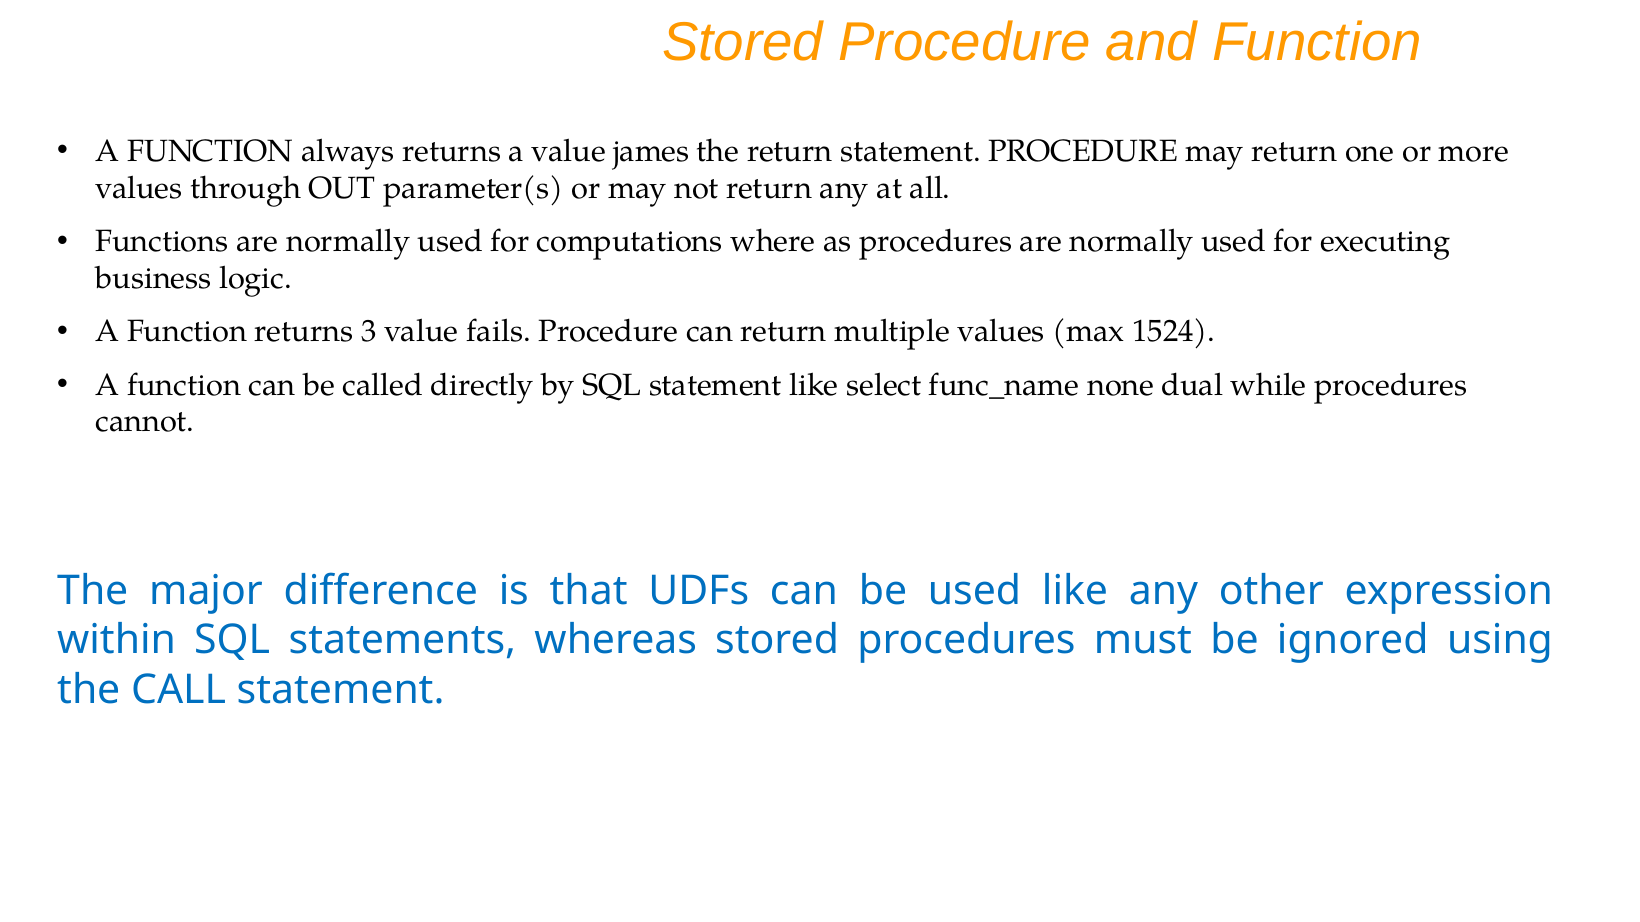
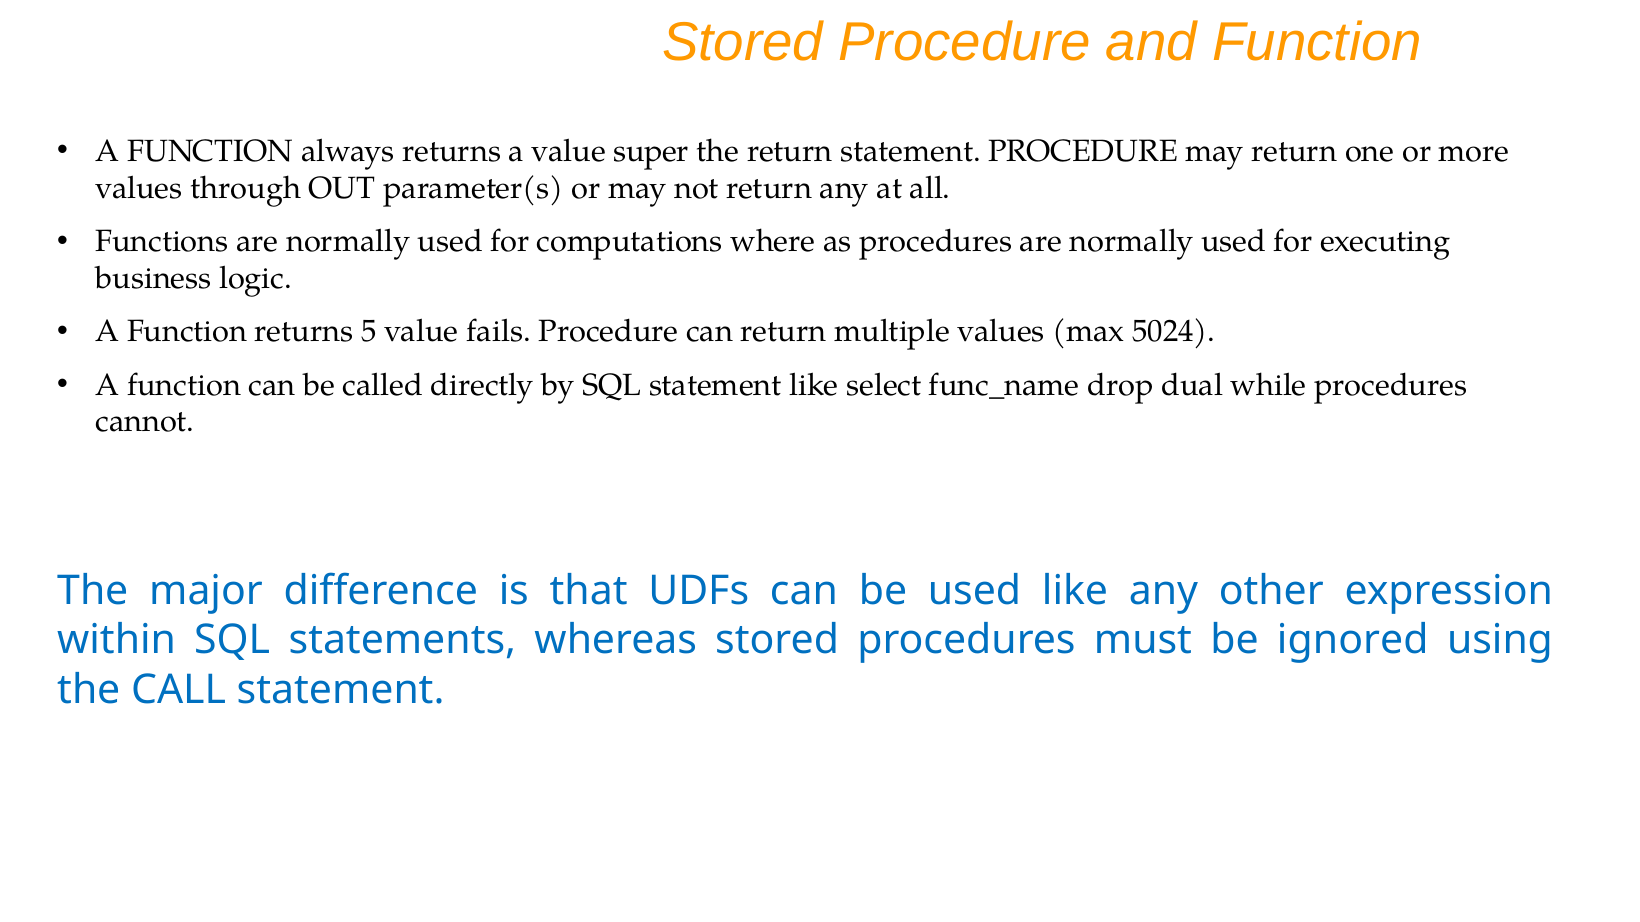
james: james -> super
3: 3 -> 5
1524: 1524 -> 5024
none: none -> drop
